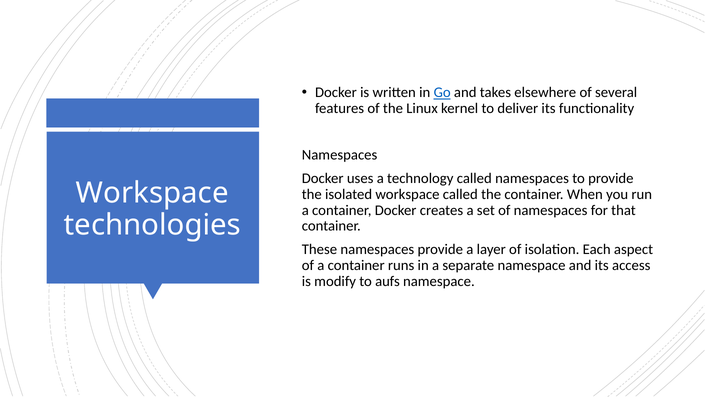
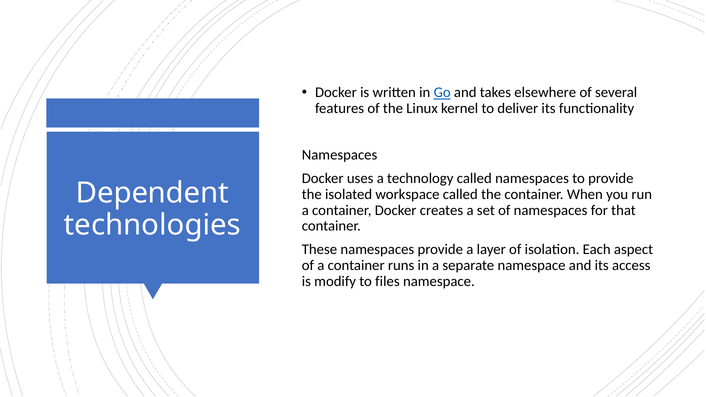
Workspace at (152, 193): Workspace -> Dependent
aufs: aufs -> files
